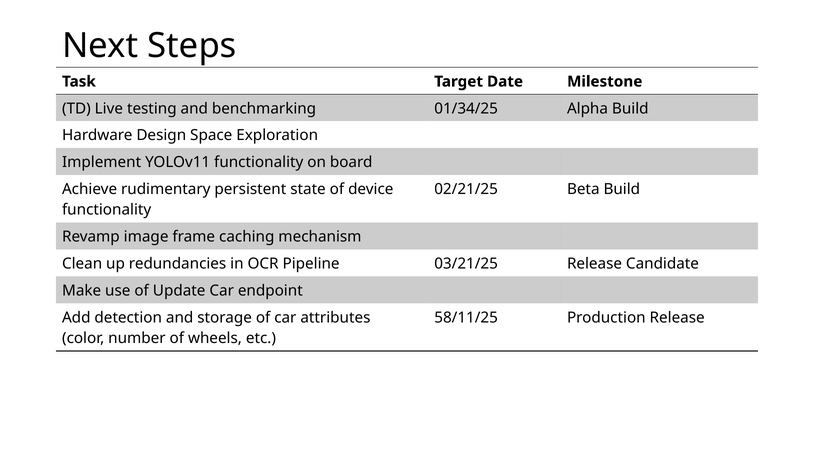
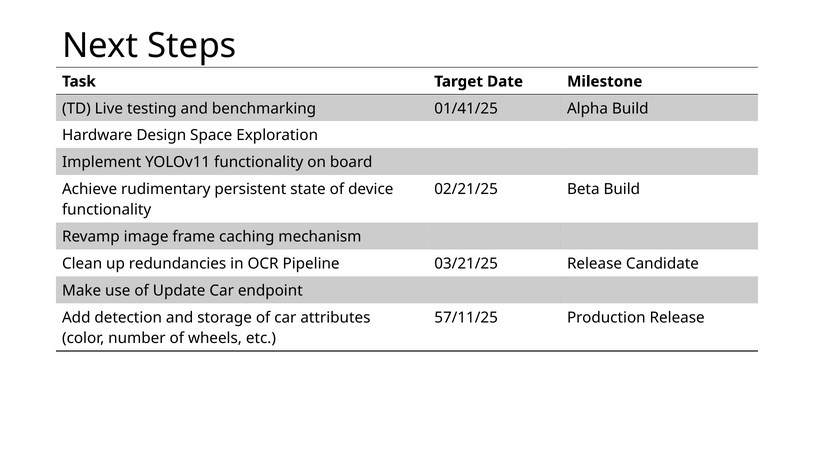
01/34/25: 01/34/25 -> 01/41/25
58/11/25: 58/11/25 -> 57/11/25
